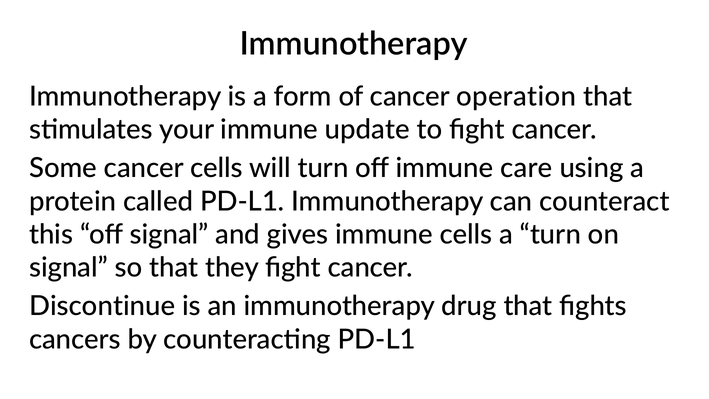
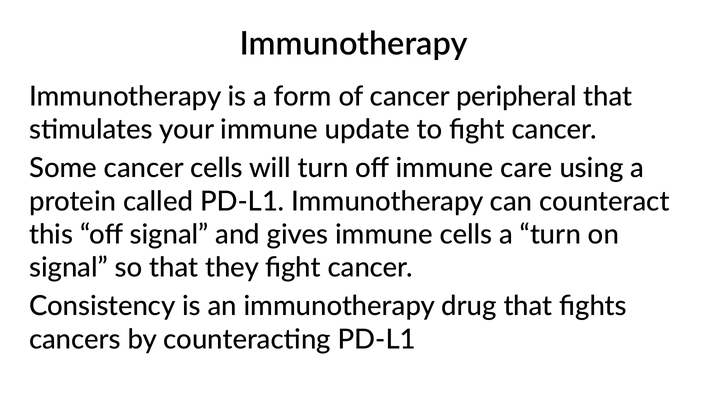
operation: operation -> peripheral
Discontinue: Discontinue -> Consistency
